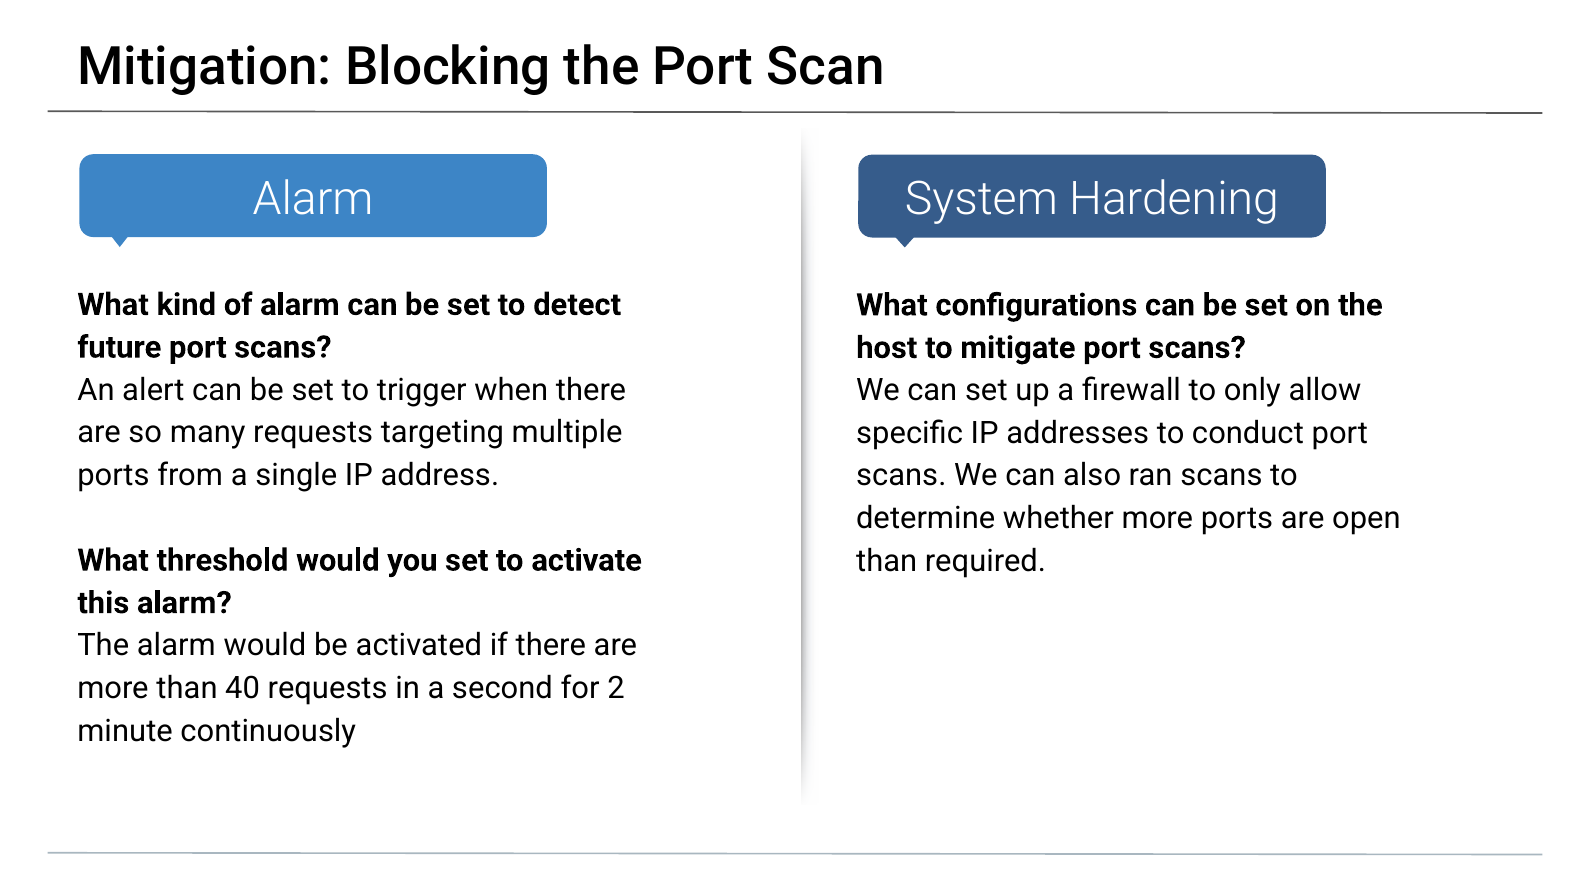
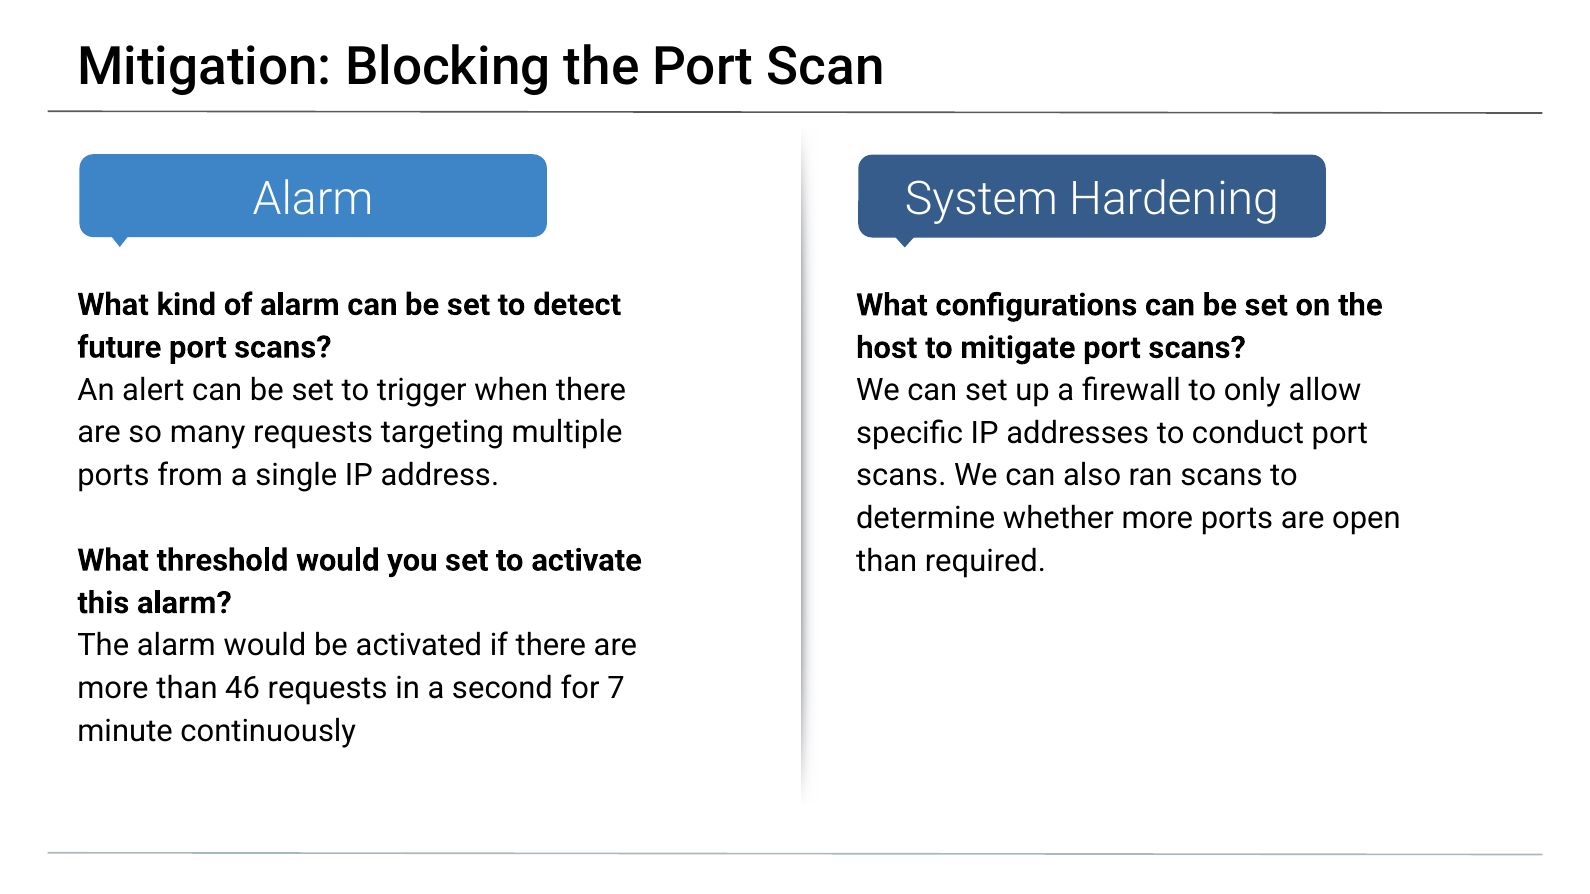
40: 40 -> 46
2: 2 -> 7
